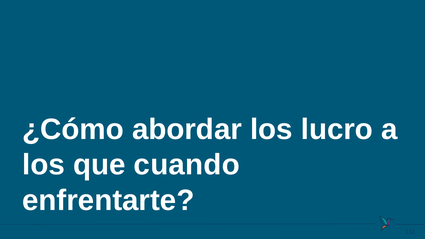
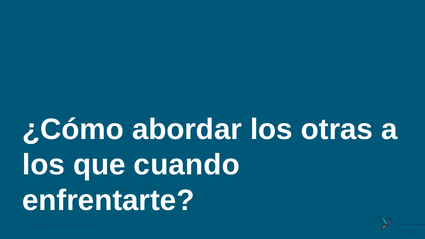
lucro: lucro -> otras
